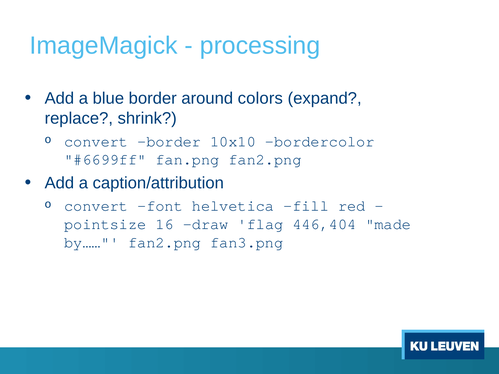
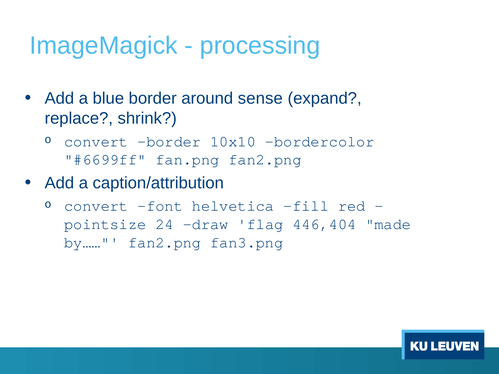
colors: colors -> sense
16: 16 -> 24
